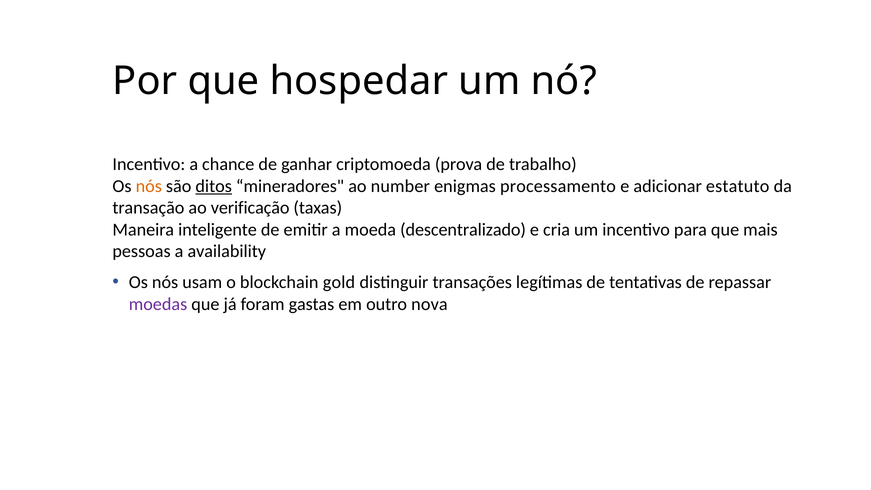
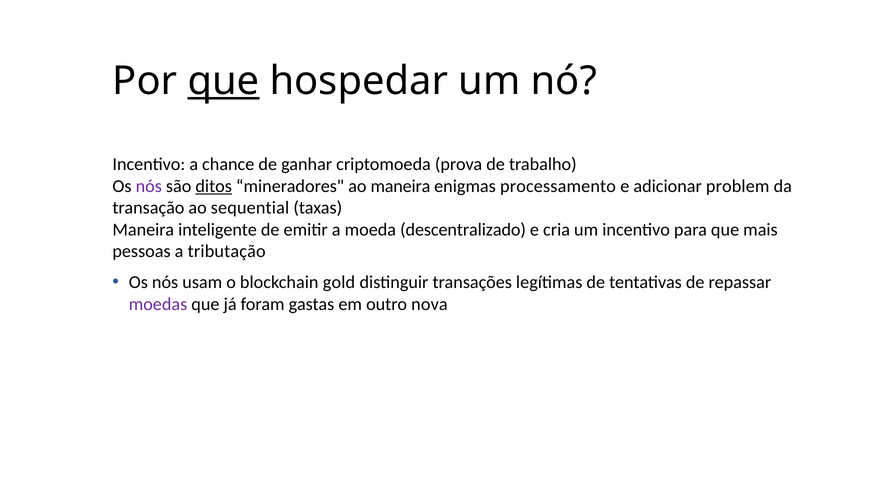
que at (223, 81) underline: none -> present
nós at (149, 186) colour: orange -> purple
ao number: number -> maneira
estatuto: estatuto -> problem
verificação: verificação -> sequential
availability: availability -> tributação
